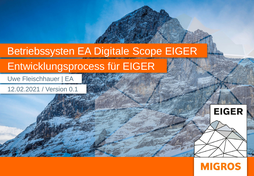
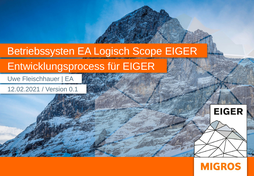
Digitale: Digitale -> Logisch
